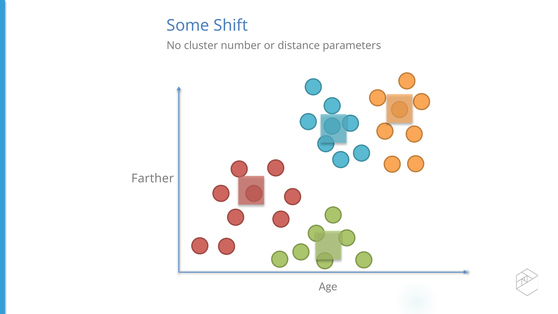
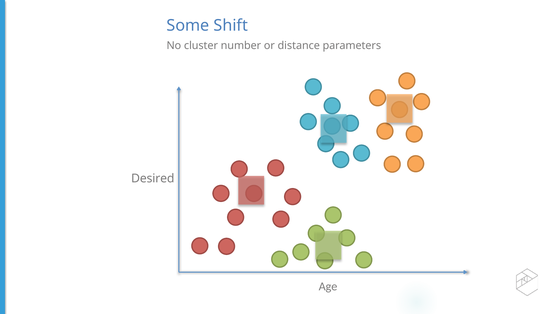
Farther: Farther -> Desired
